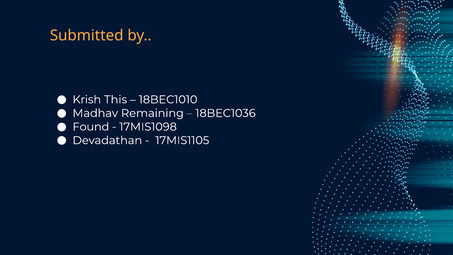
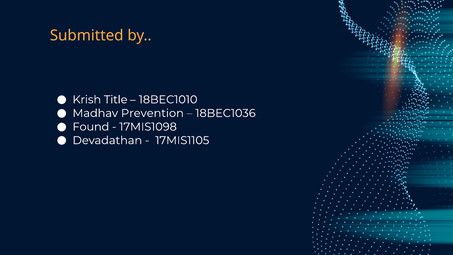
This: This -> Title
Remaining: Remaining -> Prevention
